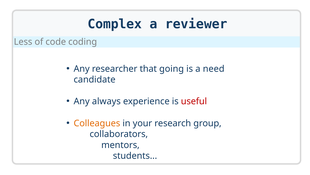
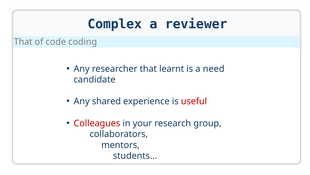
Less at (23, 42): Less -> That
going: going -> learnt
always: always -> shared
Colleagues colour: orange -> red
